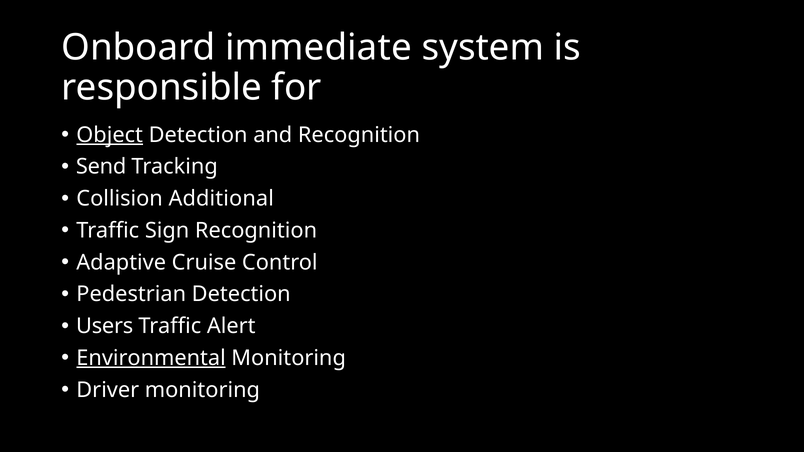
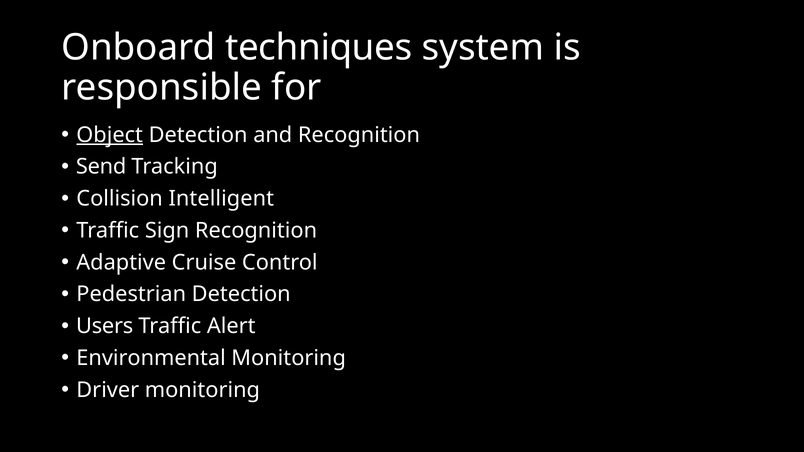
immediate: immediate -> techniques
Additional: Additional -> Intelligent
Environmental underline: present -> none
